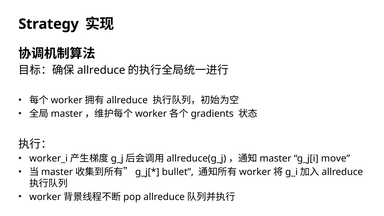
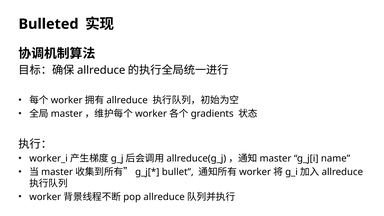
Strategy: Strategy -> Bulleted
move: move -> name
